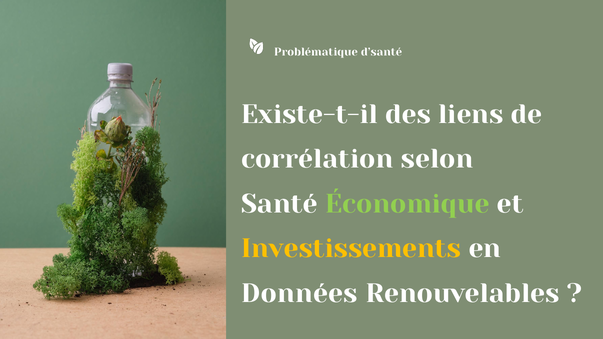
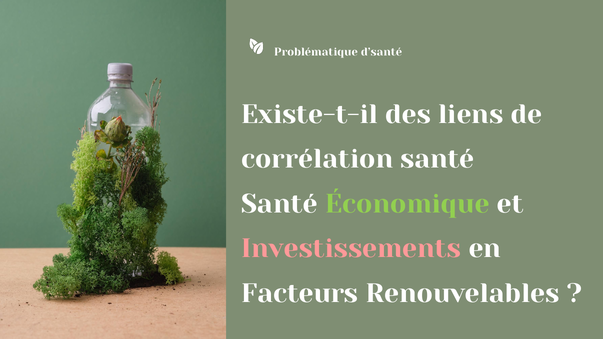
corrélation selon: selon -> santé
Investissements colour: yellow -> pink
Données: Données -> Facteurs
